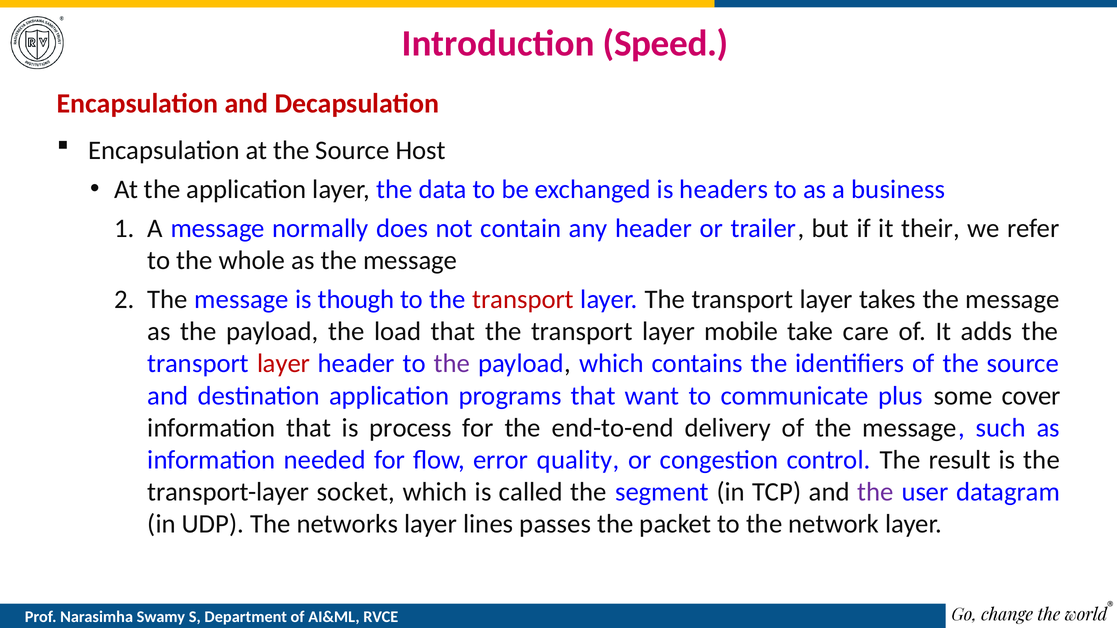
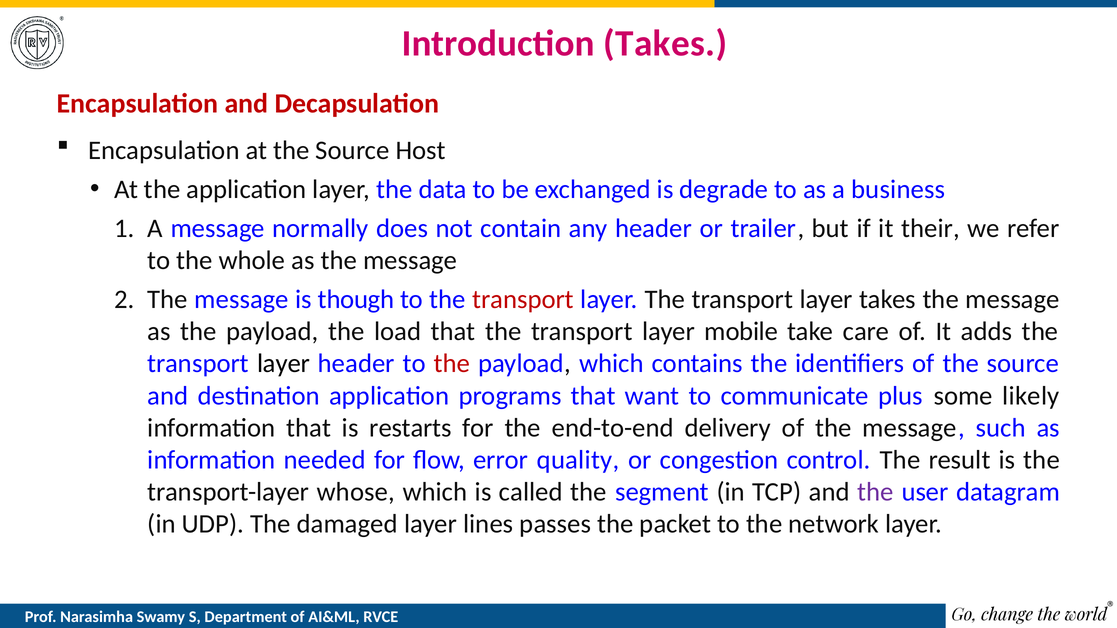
Introduction Speed: Speed -> Takes
headers: headers -> degrade
layer at (284, 364) colour: red -> black
the at (452, 364) colour: purple -> red
cover: cover -> likely
process: process -> restarts
socket: socket -> whose
networks: networks -> damaged
